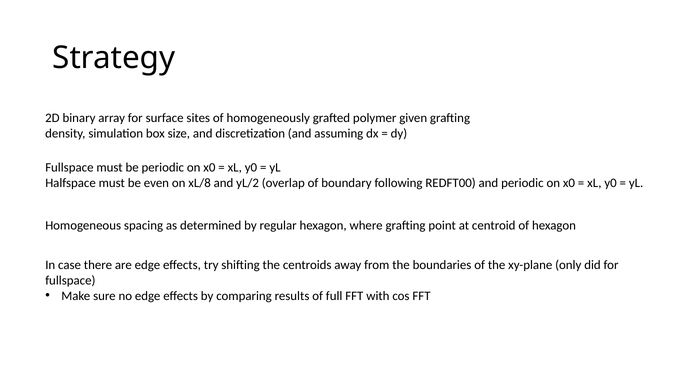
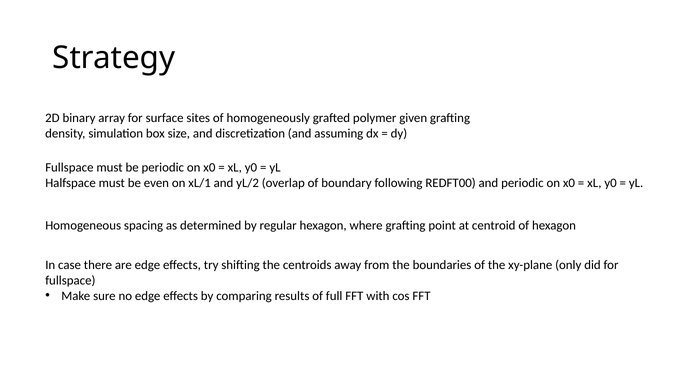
xL/8: xL/8 -> xL/1
